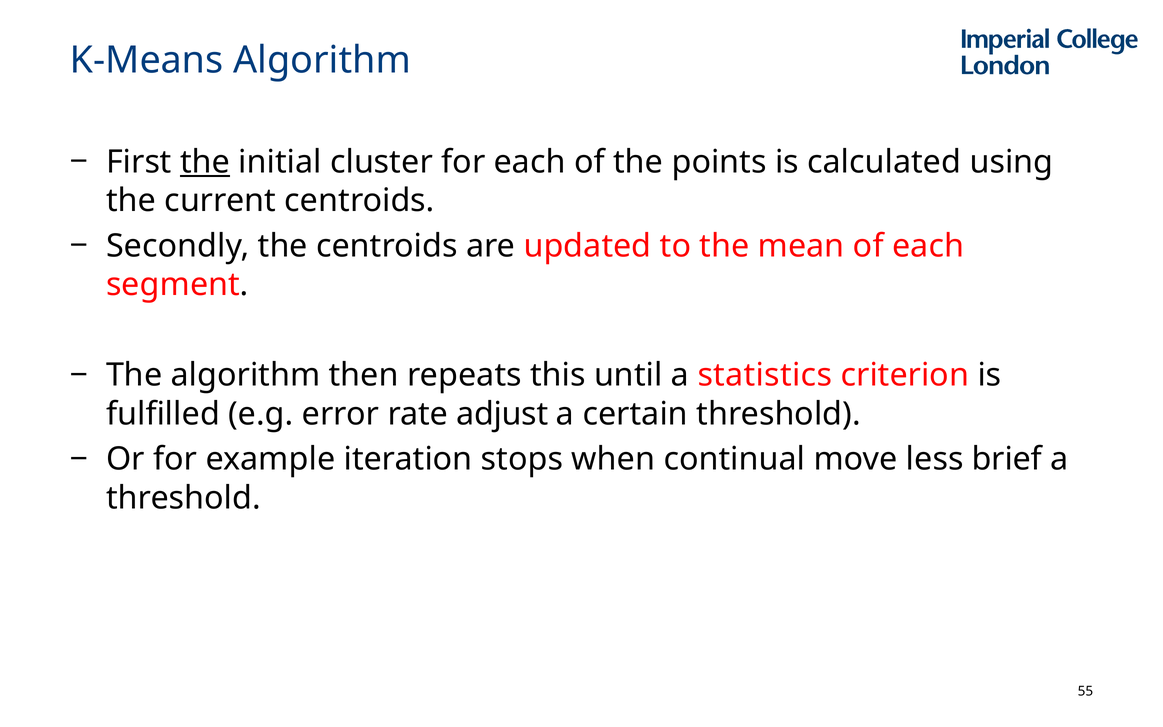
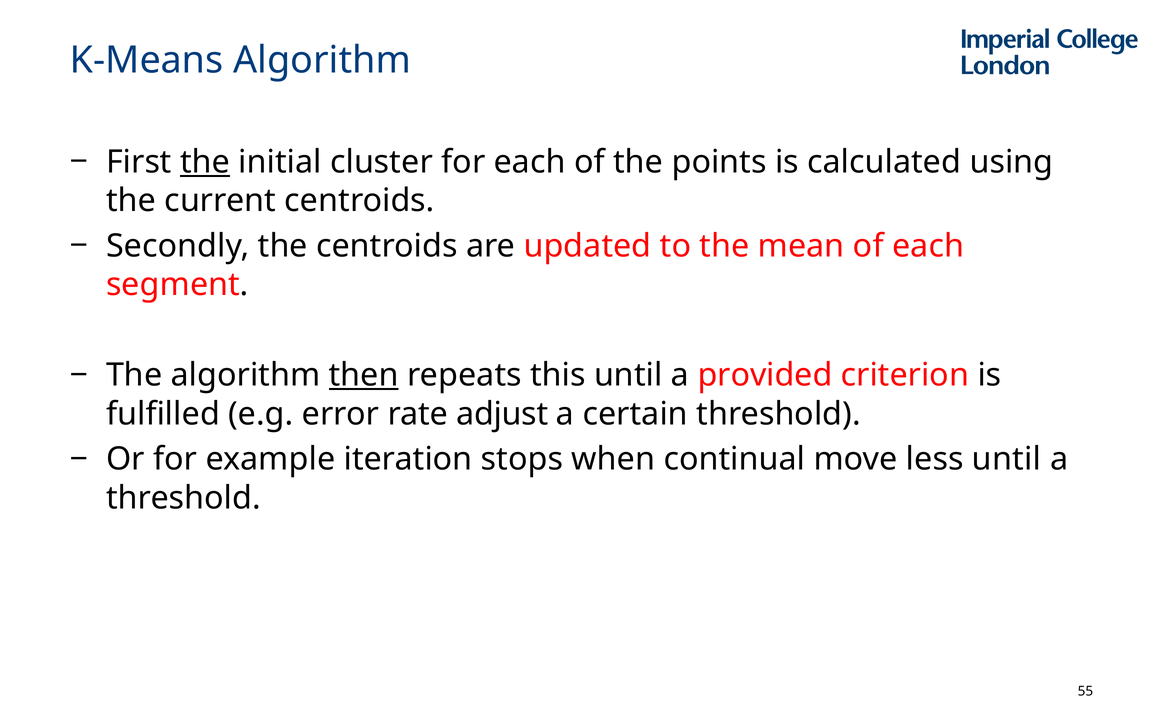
then underline: none -> present
statistics: statistics -> provided
less brief: brief -> until
